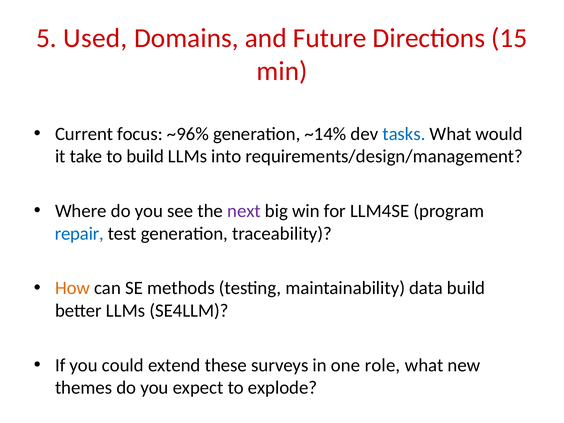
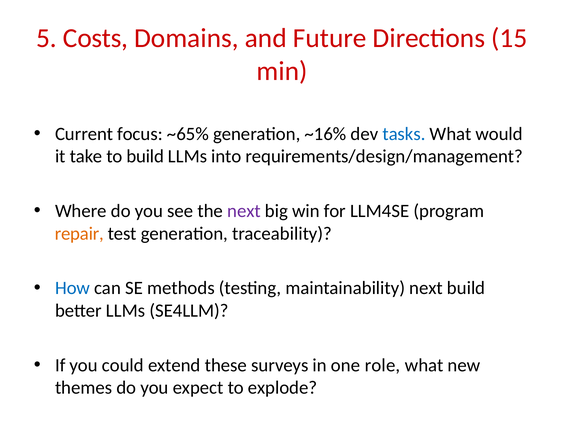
Used: Used -> Costs
~96%: ~96% -> ~65%
~14%: ~14% -> ~16%
repair colour: blue -> orange
How colour: orange -> blue
maintainability data: data -> next
